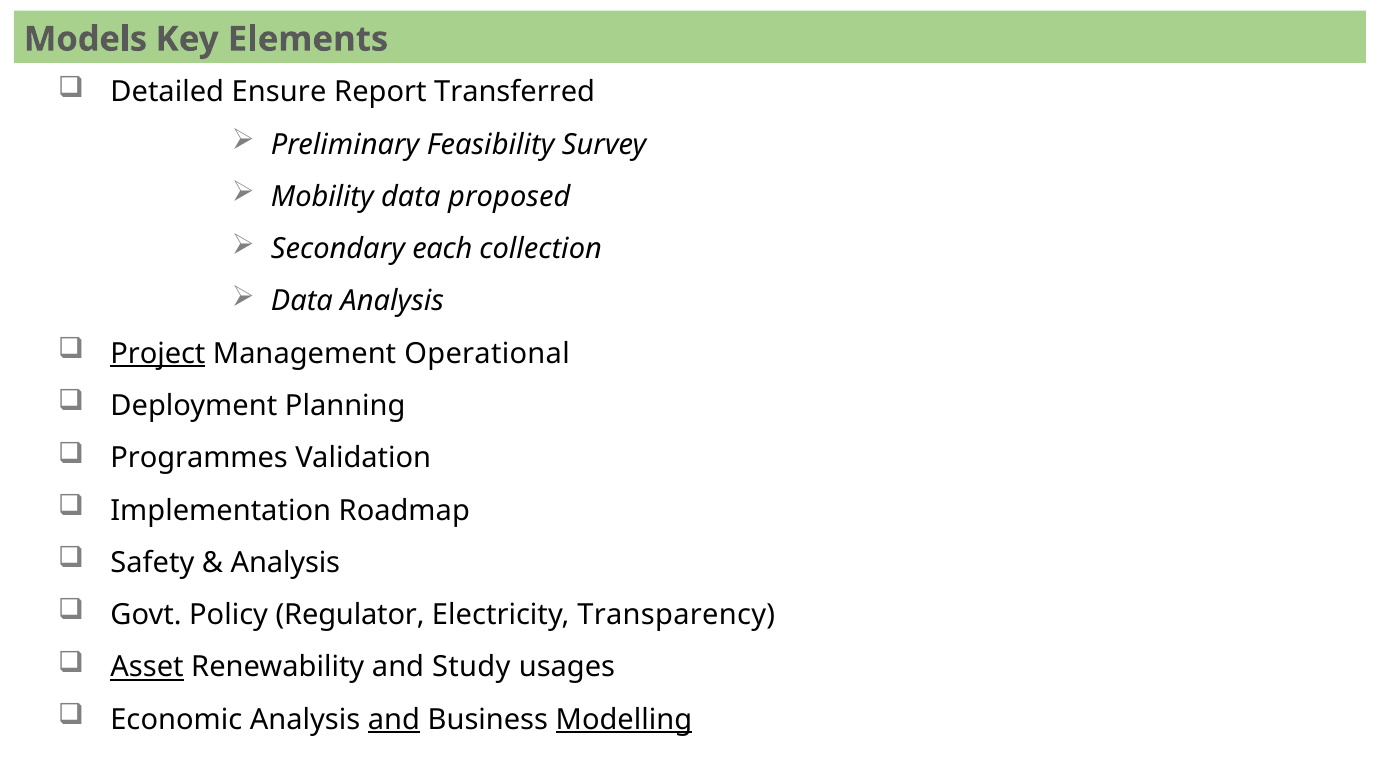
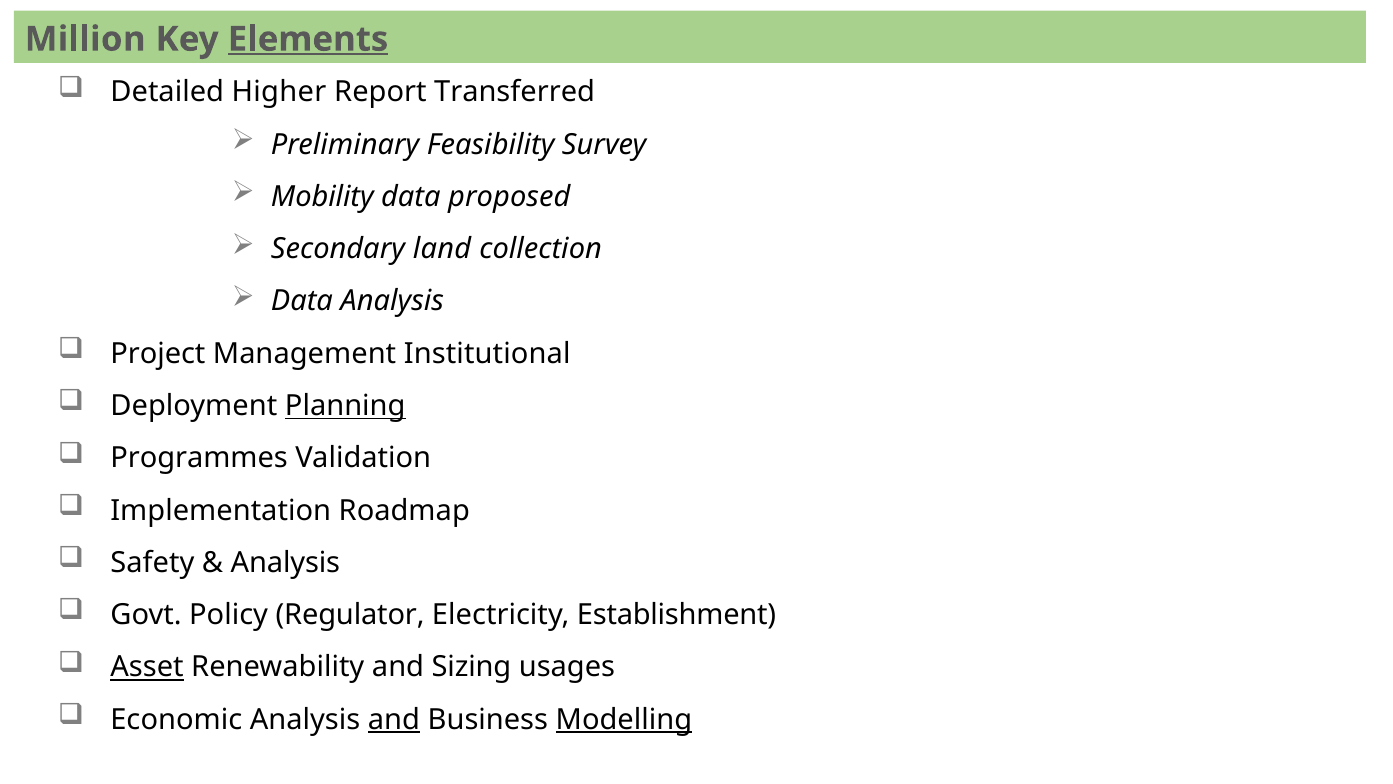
Models: Models -> Million
Elements underline: none -> present
Ensure: Ensure -> Higher
each: each -> land
Project underline: present -> none
Operational: Operational -> Institutional
Planning underline: none -> present
Transparency: Transparency -> Establishment
Study: Study -> Sizing
